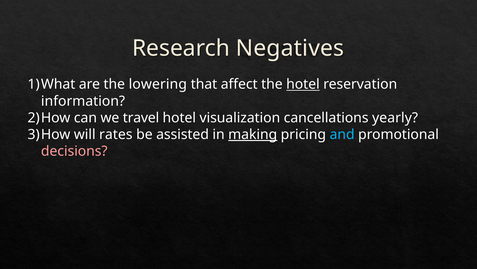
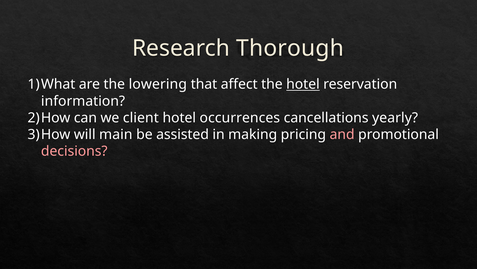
Negatives: Negatives -> Thorough
travel: travel -> client
visualization: visualization -> occurrences
rates: rates -> main
making underline: present -> none
and colour: light blue -> pink
